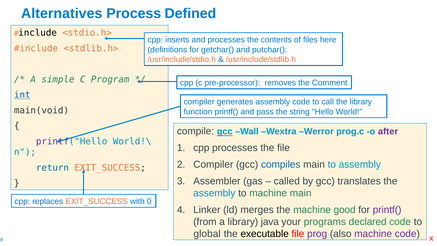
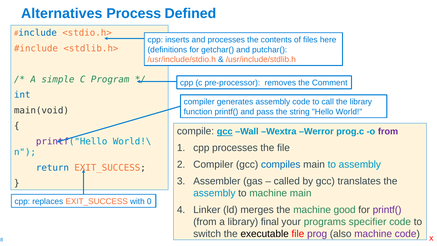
include colour: black -> blue
int underline: present -> none
o after: after -> from
java: java -> final
declared: declared -> specifier
global: global -> switch
